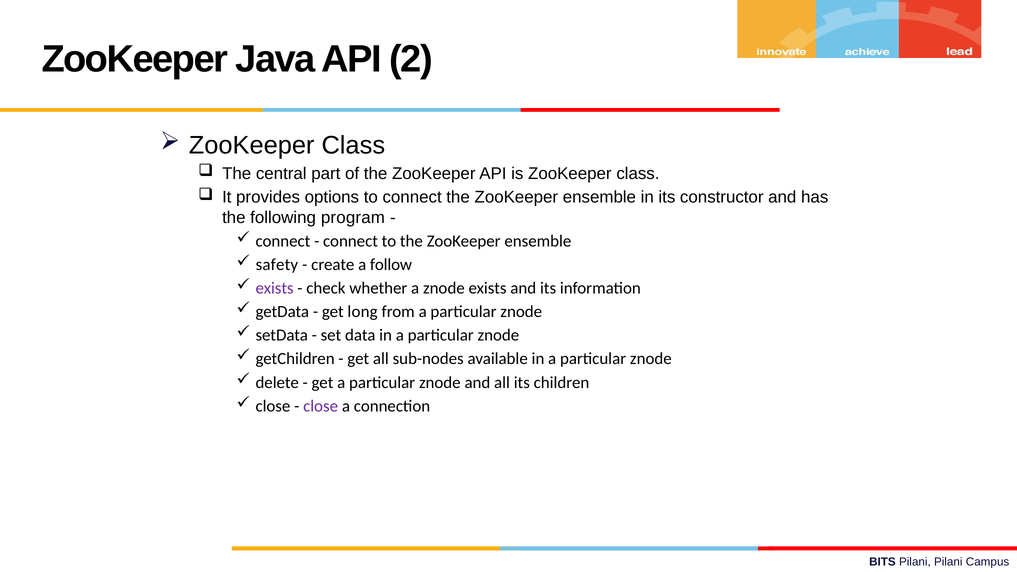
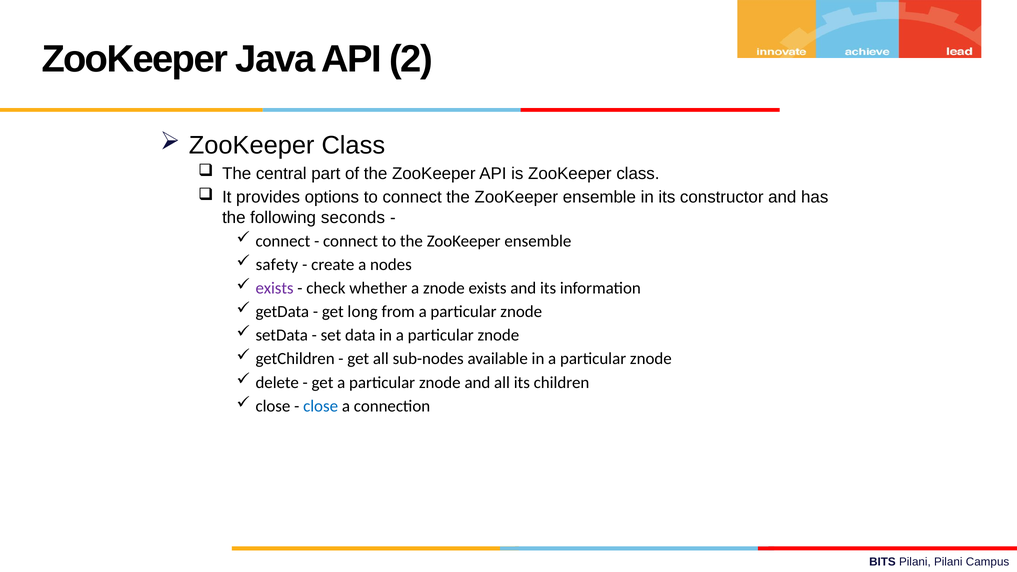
program: program -> seconds
follow: follow -> nodes
close at (321, 406) colour: purple -> blue
